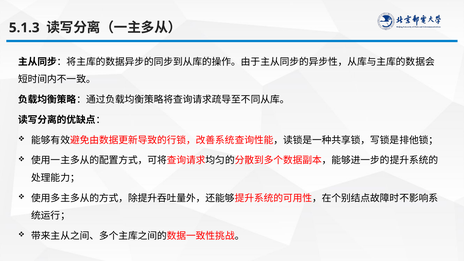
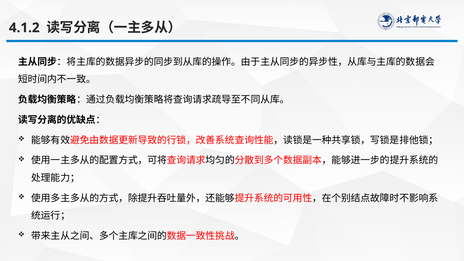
5.1.3: 5.1.3 -> 4.1.2
